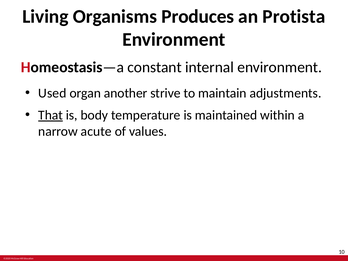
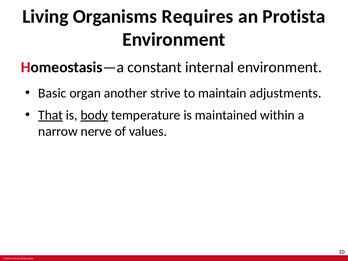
Produces: Produces -> Requires
Used: Used -> Basic
body underline: none -> present
acute: acute -> nerve
